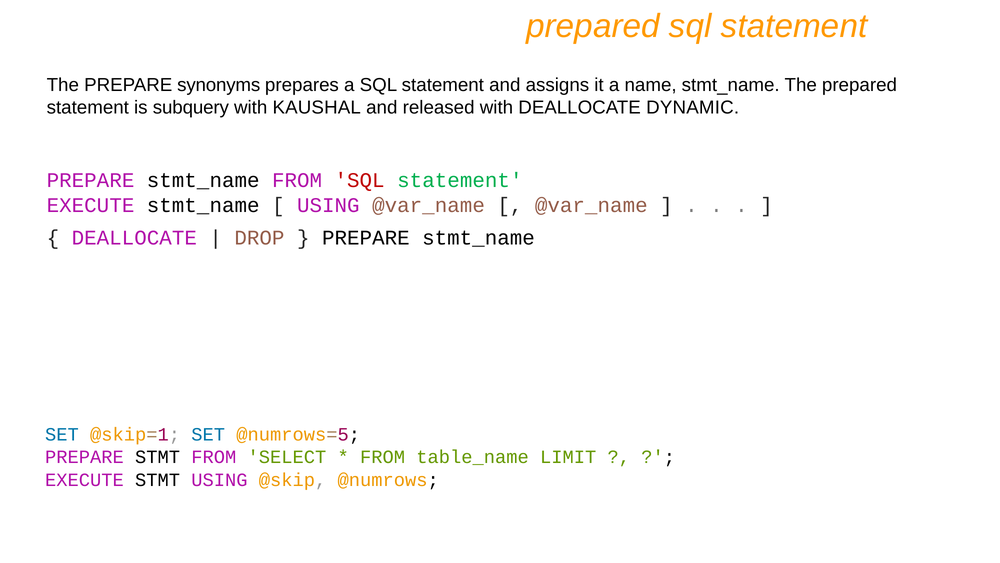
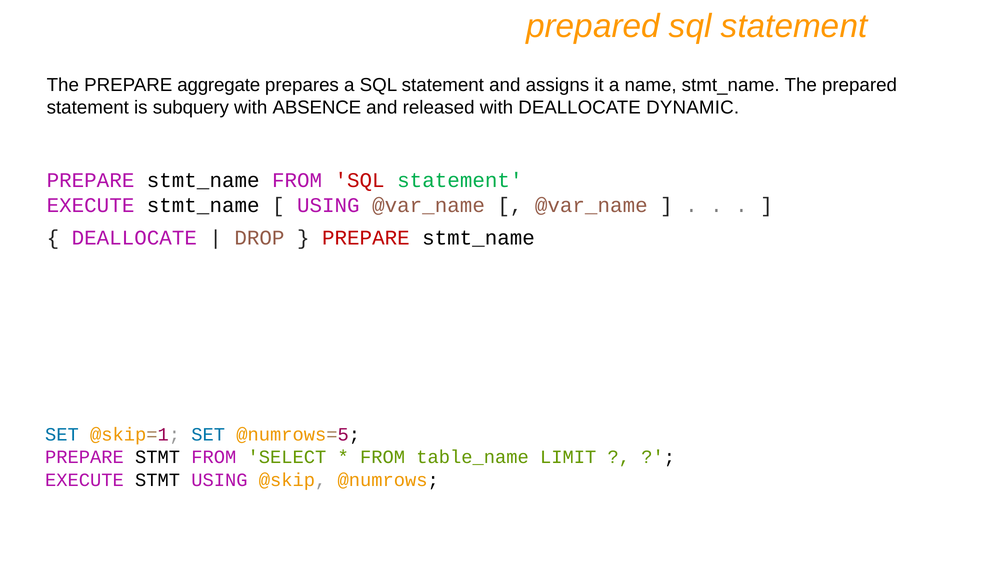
synonyms: synonyms -> aggregate
KAUSHAL: KAUSHAL -> ABSENCE
PREPARE at (366, 238) colour: black -> red
